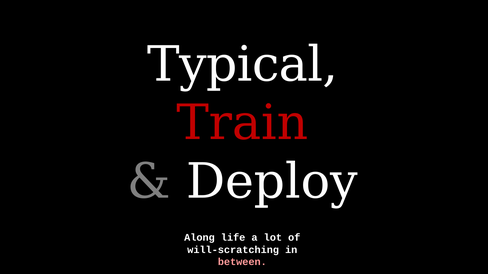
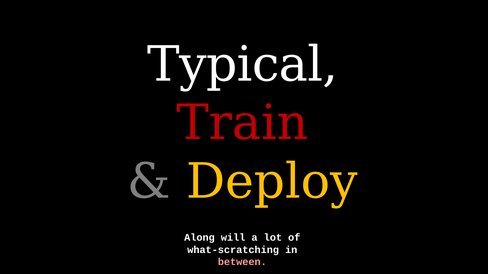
Deploy colour: white -> yellow
life: life -> will
will-scratching: will-scratching -> what-scratching
